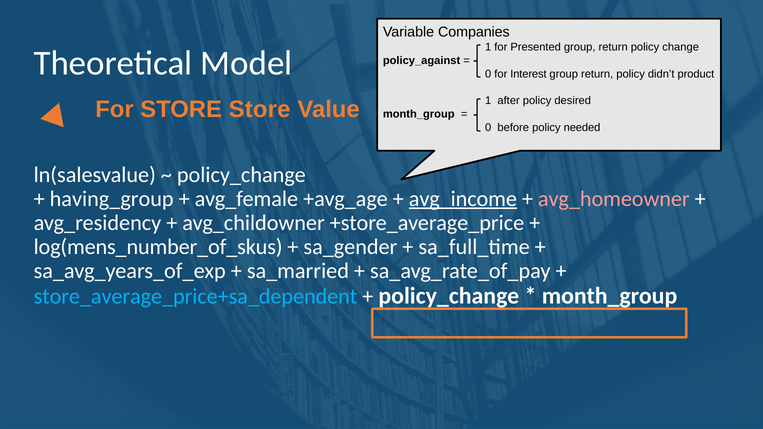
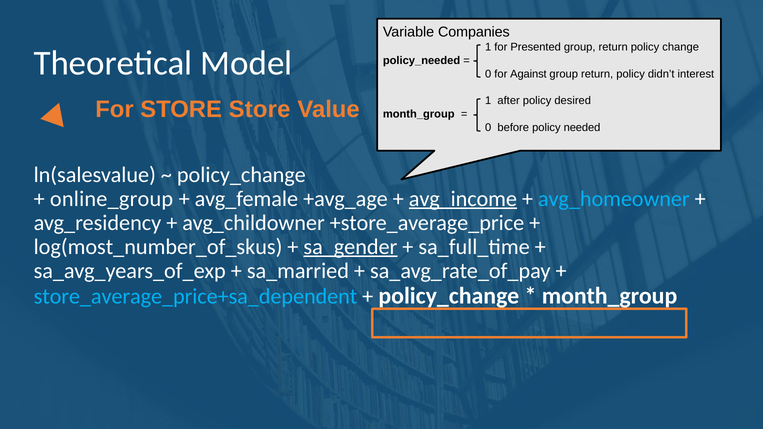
policy_against: policy_against -> policy_needed
Interest: Interest -> Against
product: product -> interest
having_group: having_group -> online_group
avg_homeowner colour: pink -> light blue
log(mens_number_of_skus: log(mens_number_of_skus -> log(most_number_of_skus
sa_gender underline: none -> present
